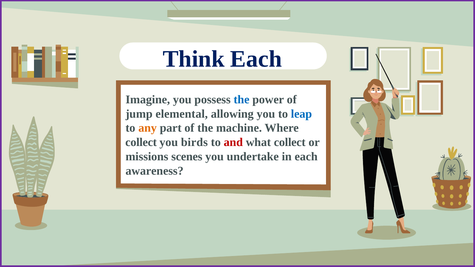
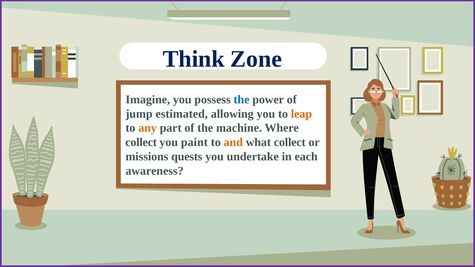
Think Each: Each -> Zone
elemental: elemental -> estimated
leap colour: blue -> orange
birds: birds -> paint
and colour: red -> orange
scenes: scenes -> quests
